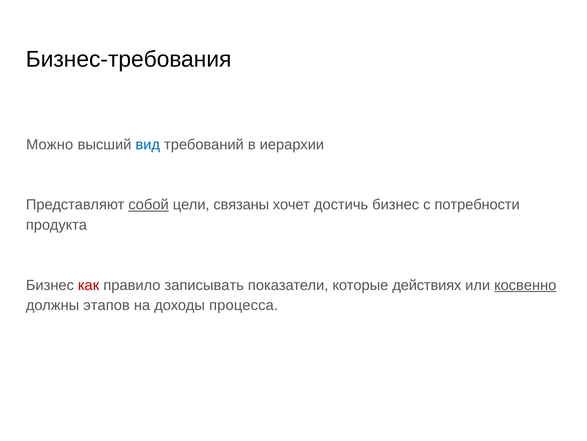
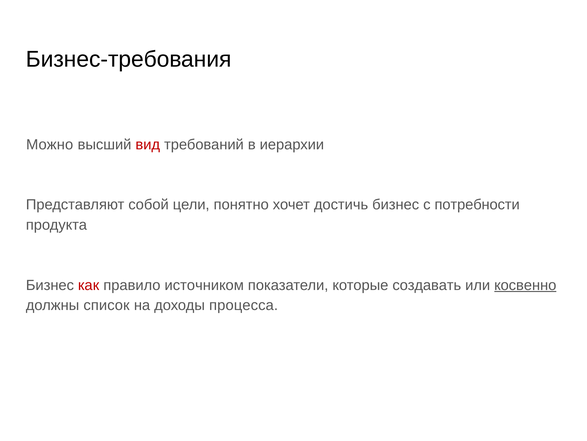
вид colour: blue -> red
собой underline: present -> none
связаны: связаны -> понятно
записывать: записывать -> источником
действиях: действиях -> создавать
этапов: этапов -> список
